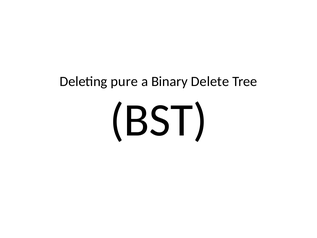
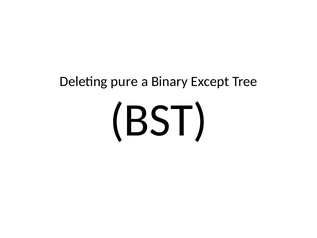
Delete: Delete -> Except
